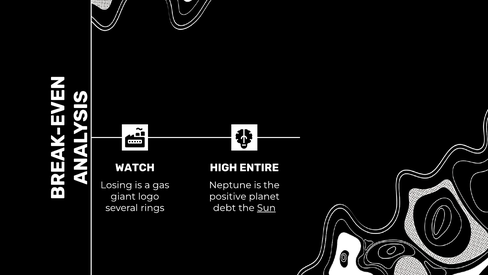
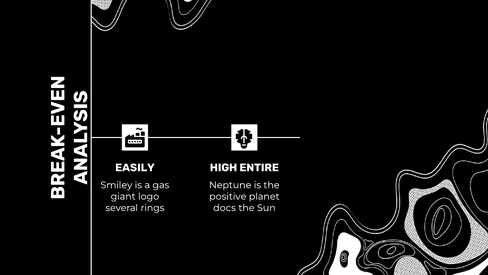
WATCH: WATCH -> EASILY
Losing: Losing -> Smiley
debt: debt -> docs
Sun underline: present -> none
